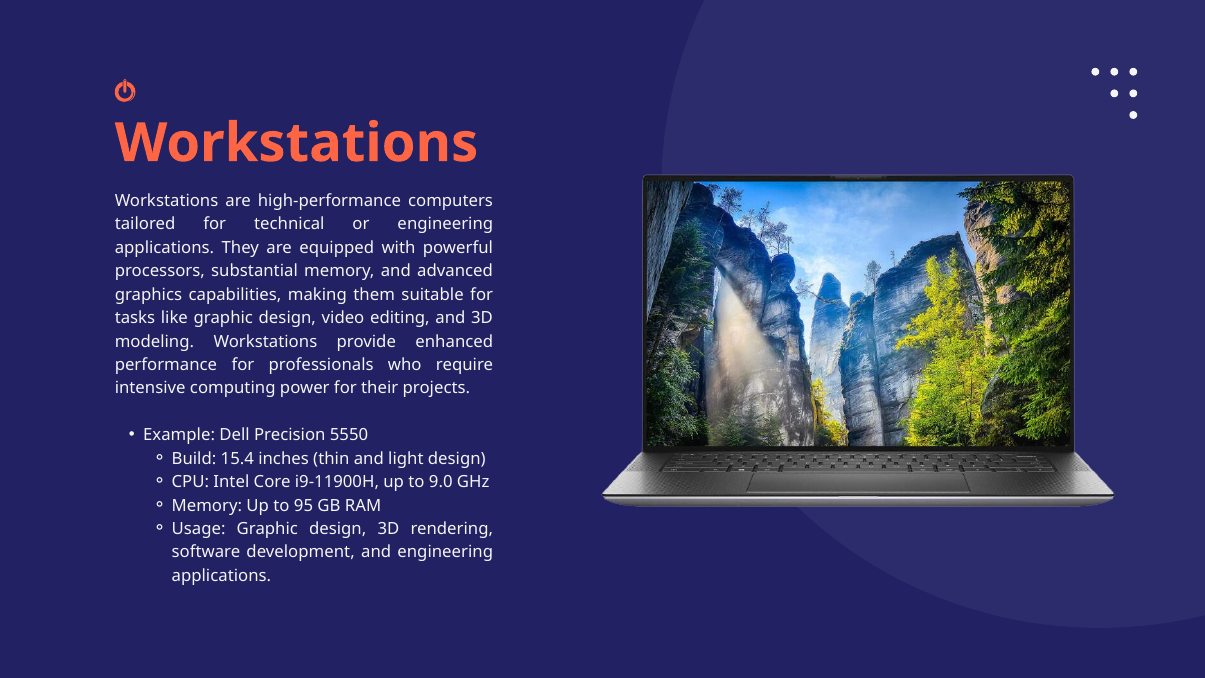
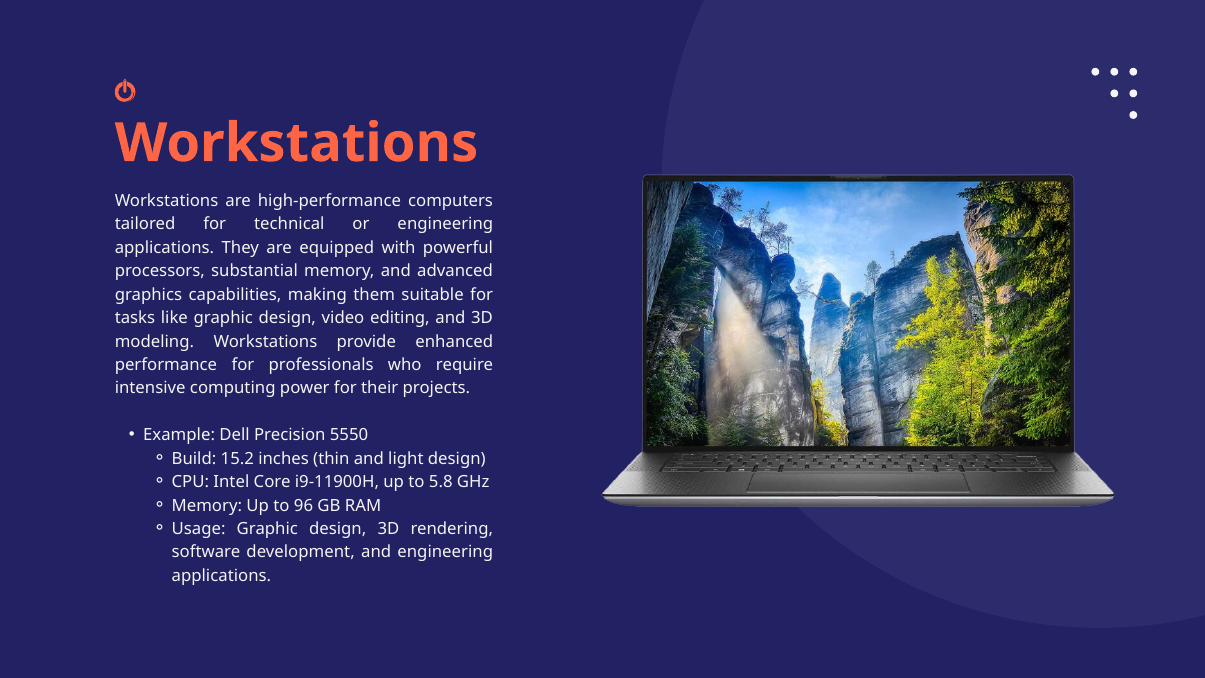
15.4: 15.4 -> 15.2
9.0: 9.0 -> 5.8
95: 95 -> 96
